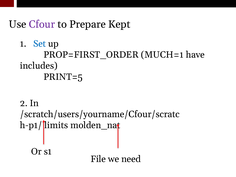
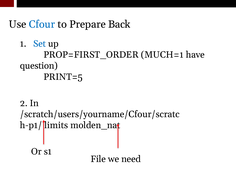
Cfour colour: purple -> blue
Kept: Kept -> Back
includes: includes -> question
